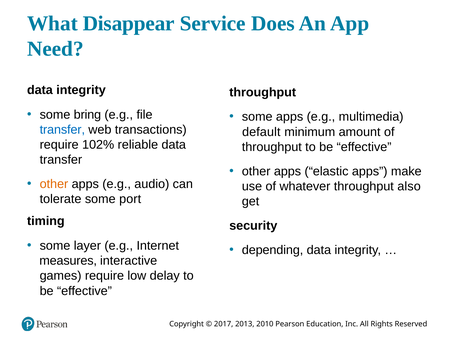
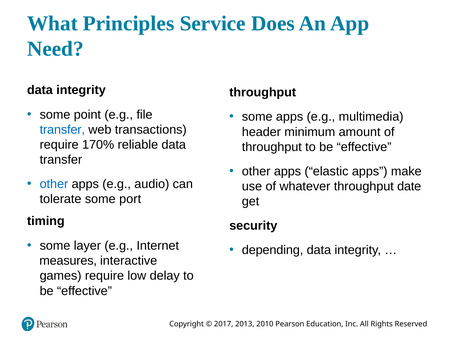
Disappear: Disappear -> Principles
bring: bring -> point
default: default -> header
102%: 102% -> 170%
other at (54, 184) colour: orange -> blue
also: also -> date
